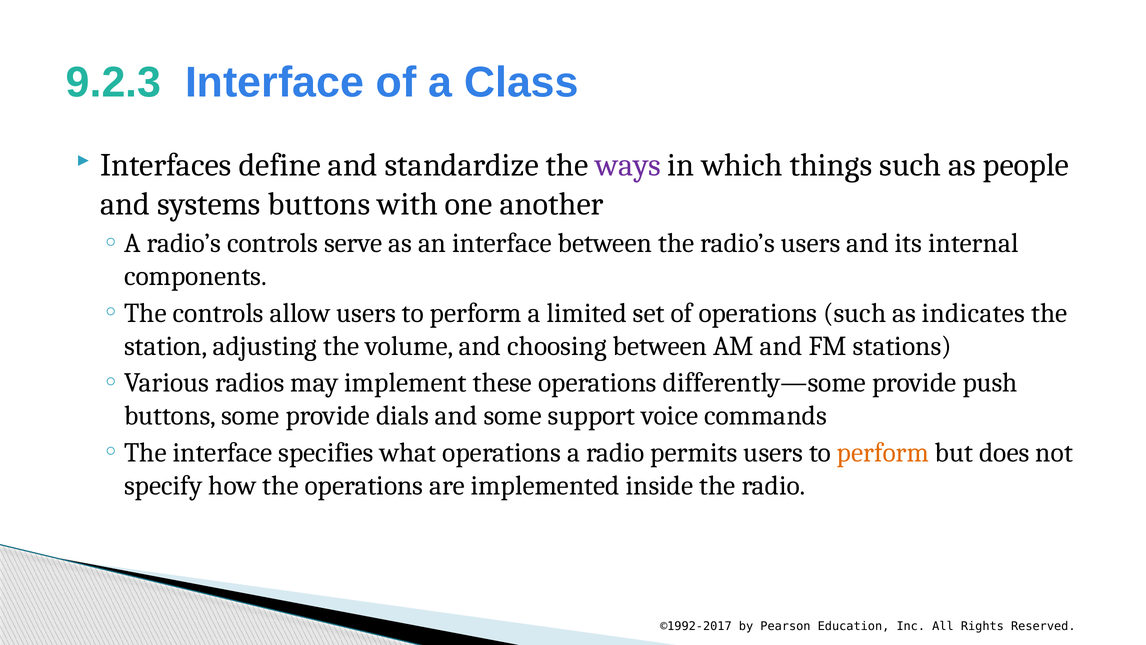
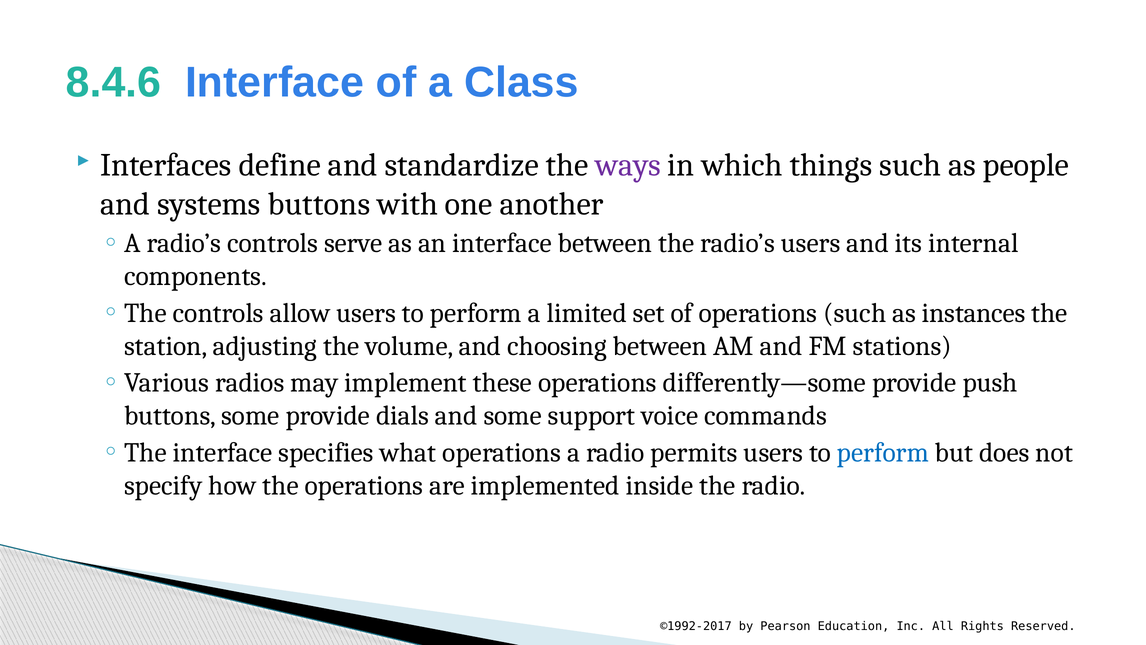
9.2.3: 9.2.3 -> 8.4.6
indicates: indicates -> instances
perform at (883, 452) colour: orange -> blue
